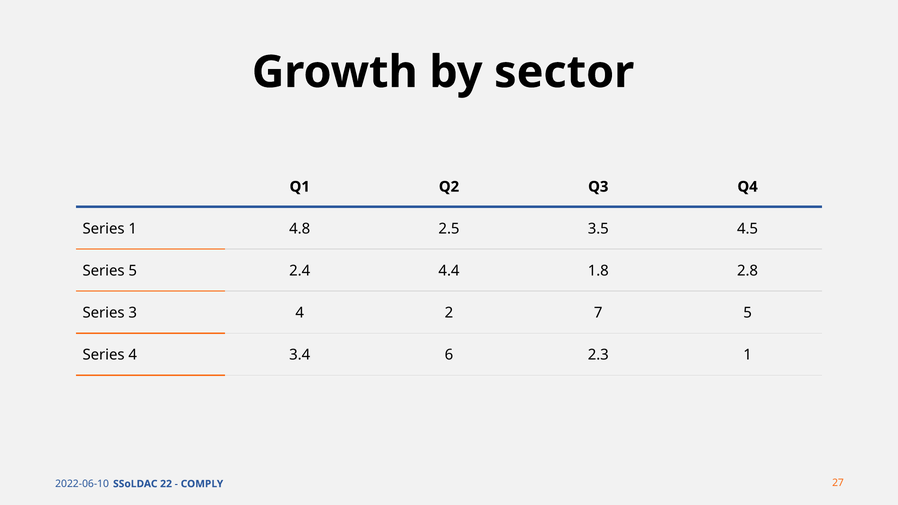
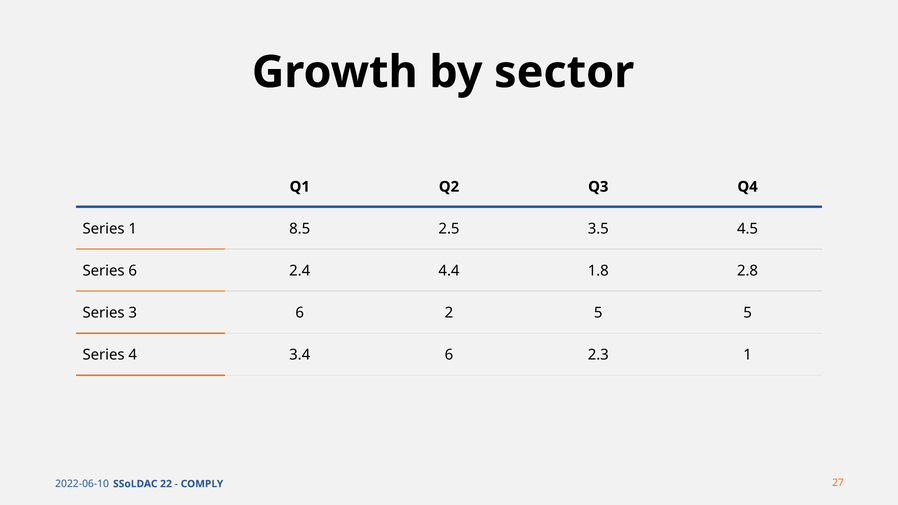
4.8: 4.8 -> 8.5
Series 5: 5 -> 6
3 4: 4 -> 6
2 7: 7 -> 5
